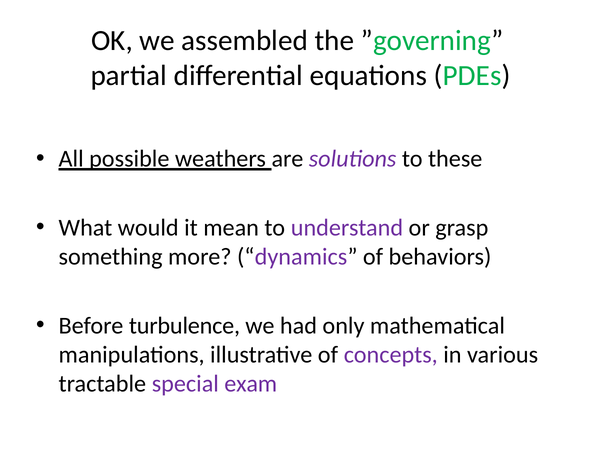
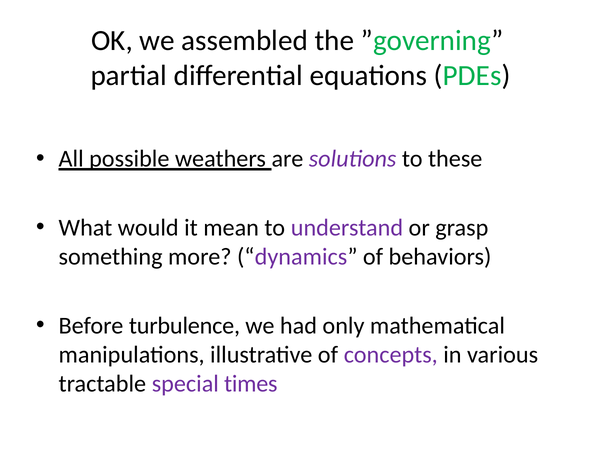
exam: exam -> times
